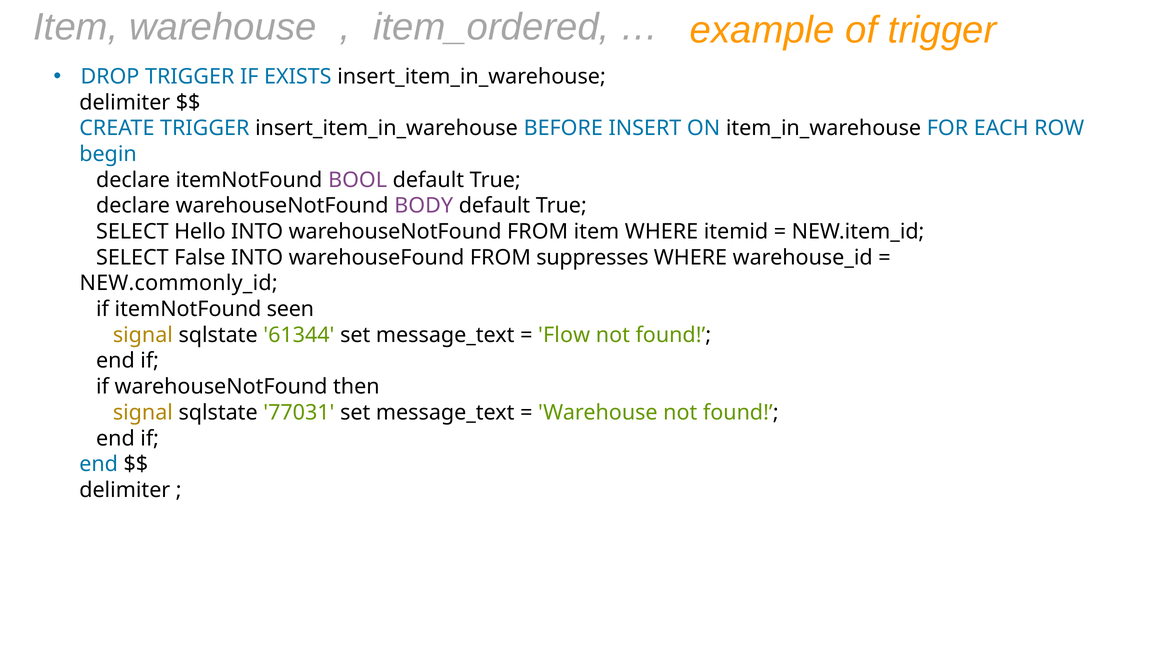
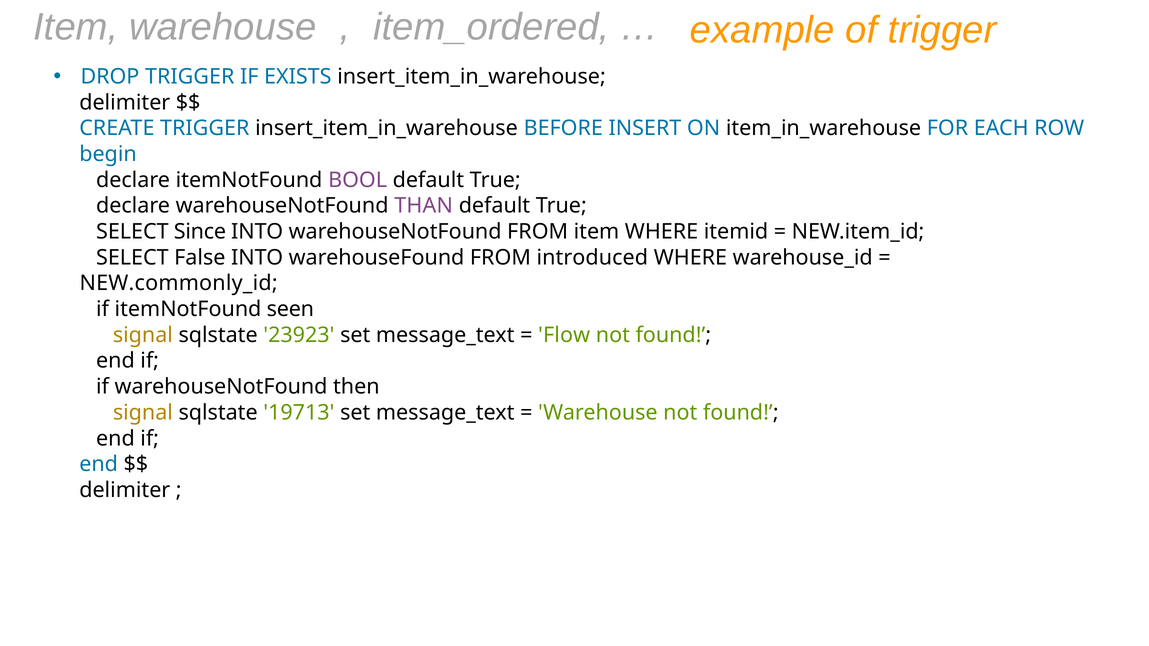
BODY: BODY -> THAN
Hello: Hello -> Since
suppresses: suppresses -> introduced
61344: 61344 -> 23923
77031: 77031 -> 19713
